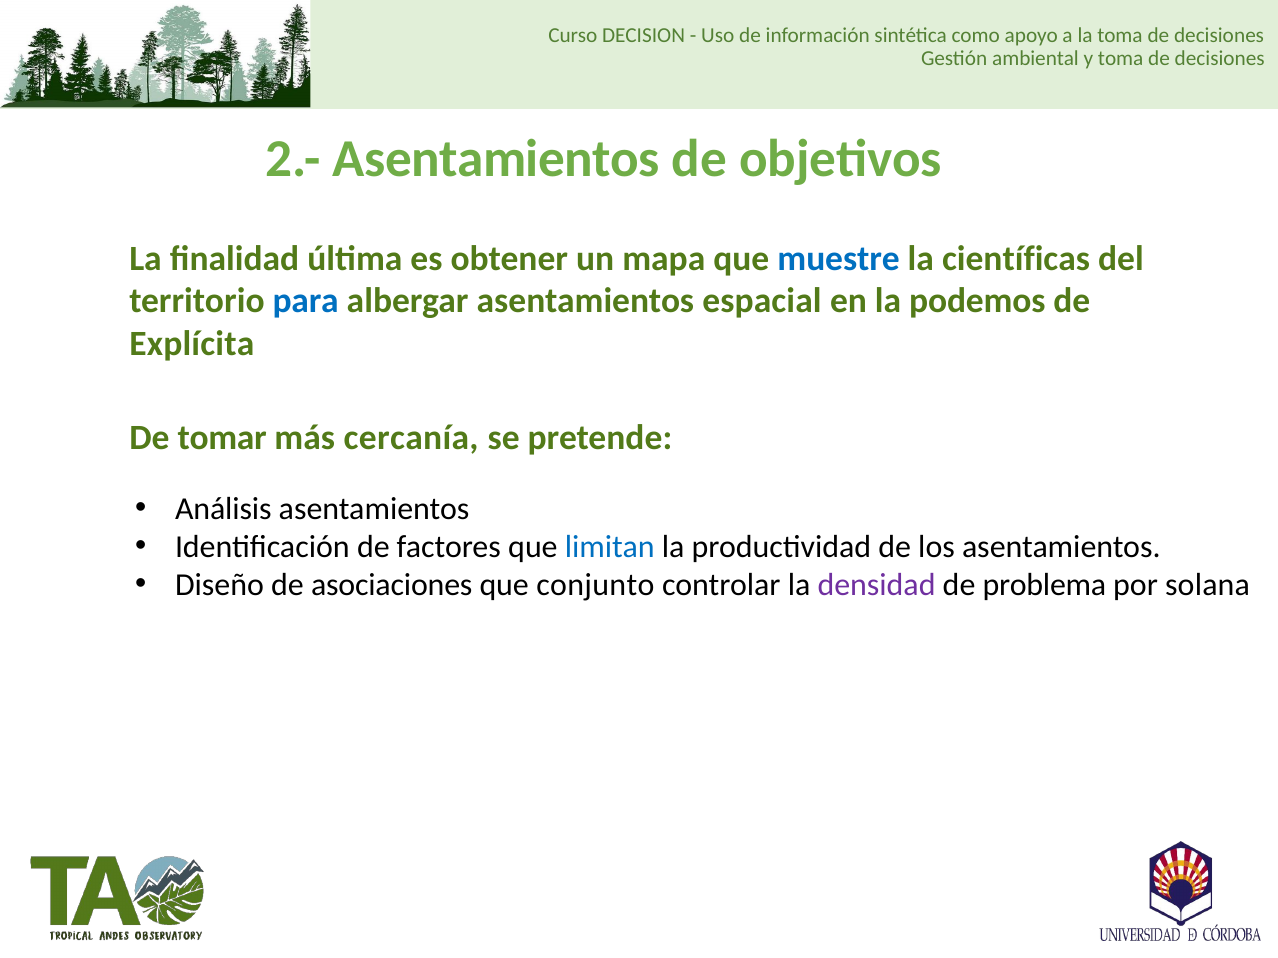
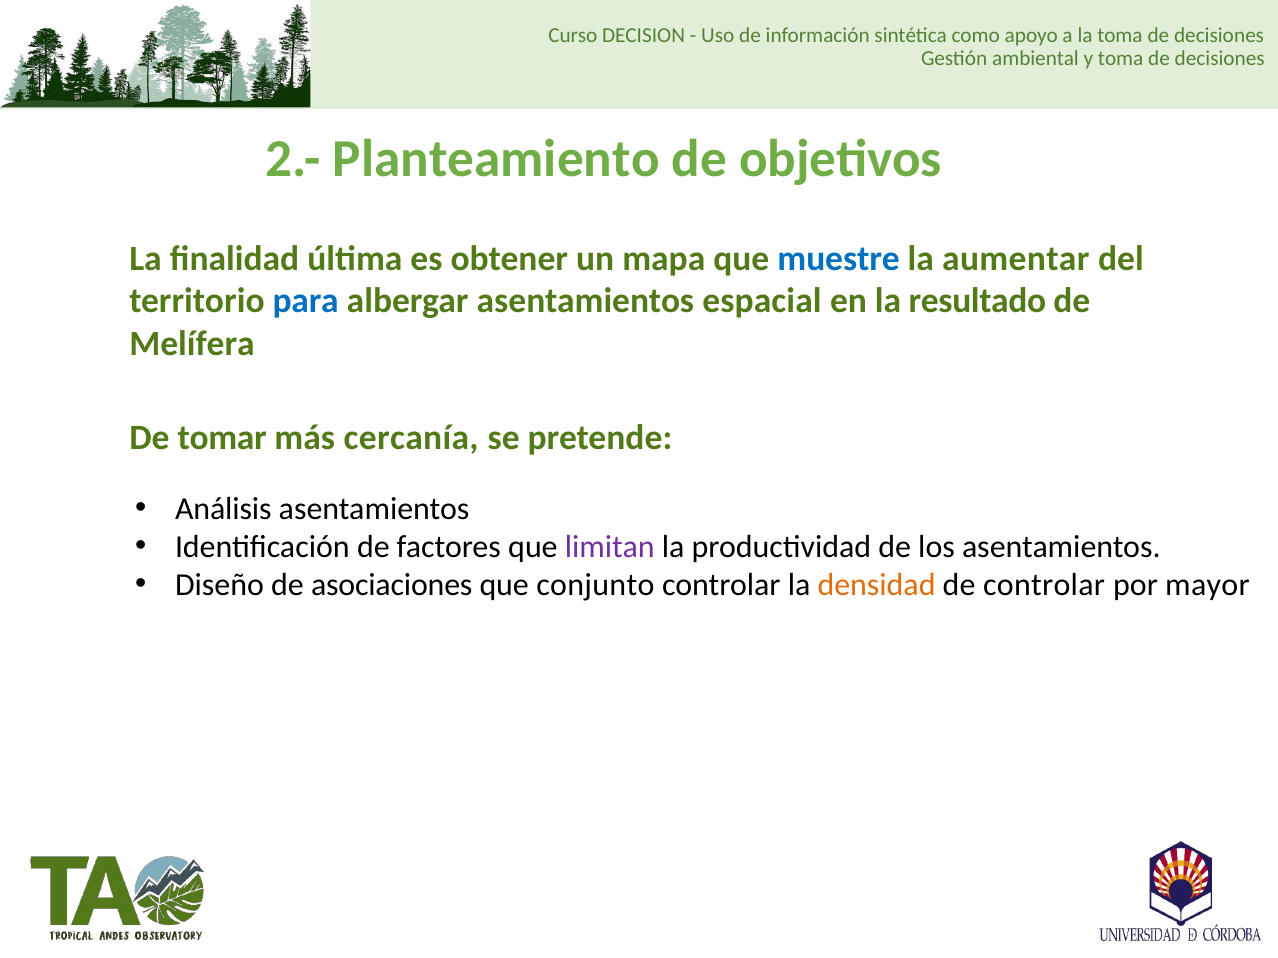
2.- Asentamientos: Asentamientos -> Planteamiento
científicas: científicas -> aumentar
podemos: podemos -> resultado
Explícita: Explícita -> Melífera
limitan colour: blue -> purple
densidad colour: purple -> orange
de problema: problema -> controlar
solana: solana -> mayor
